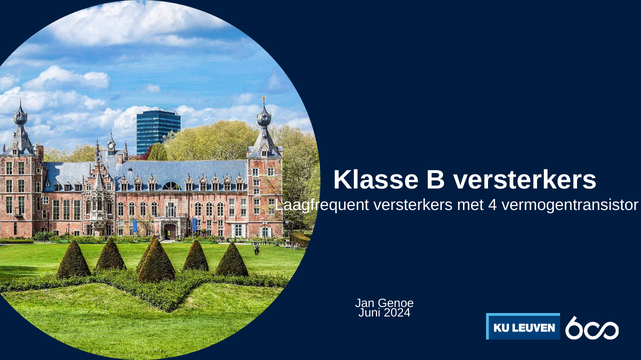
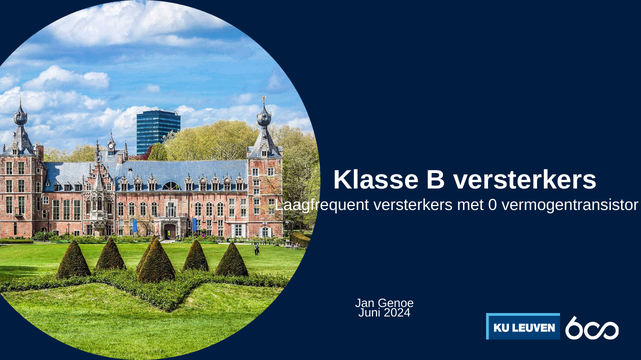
4: 4 -> 0
